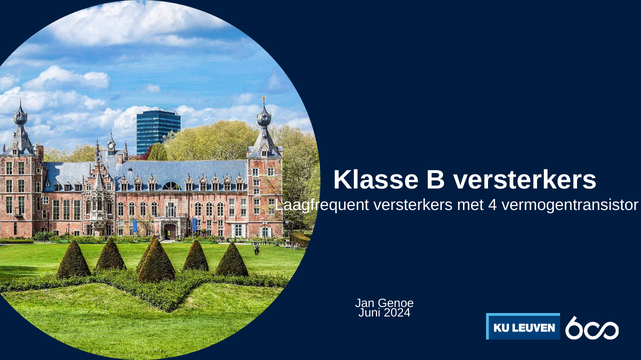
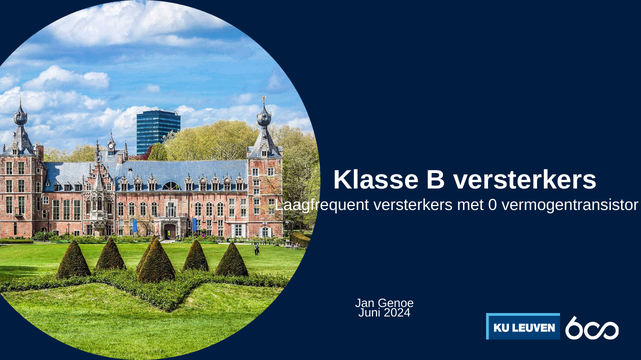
4: 4 -> 0
